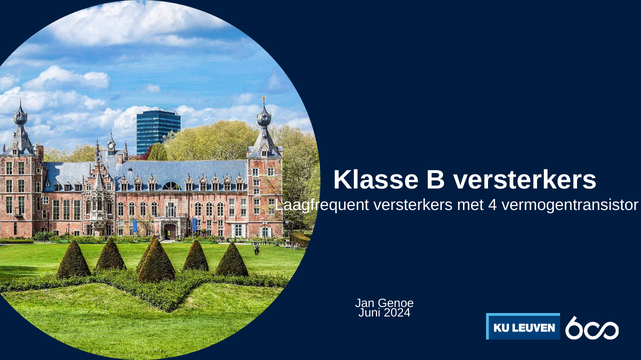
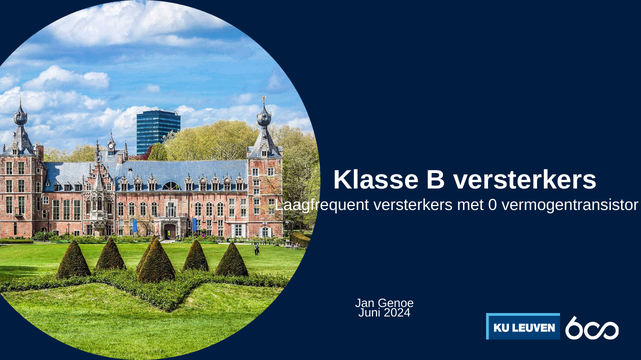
4: 4 -> 0
